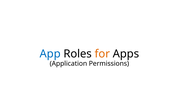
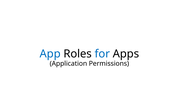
for colour: orange -> blue
